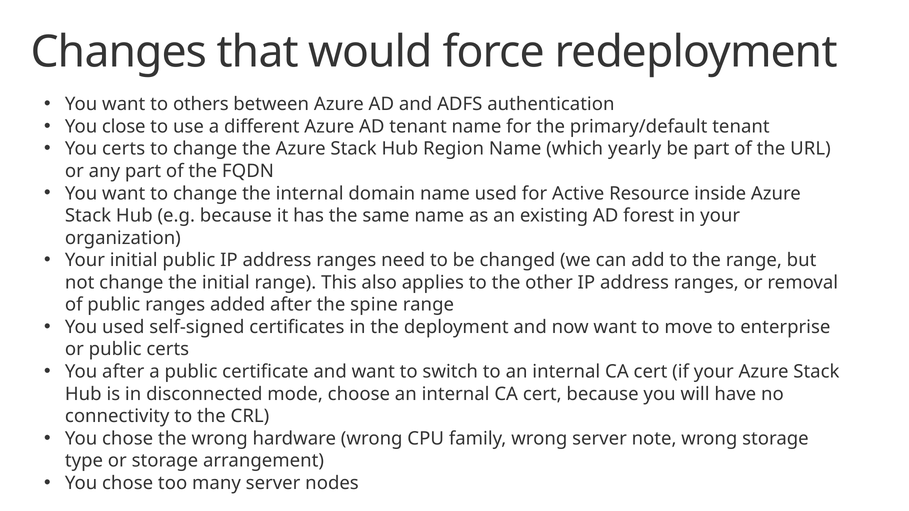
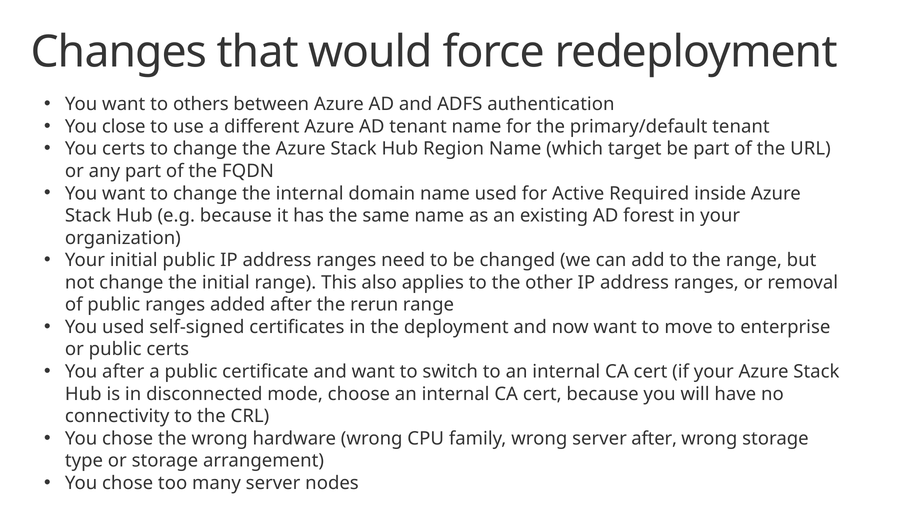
yearly: yearly -> target
Resource: Resource -> Required
spine: spine -> rerun
server note: note -> after
